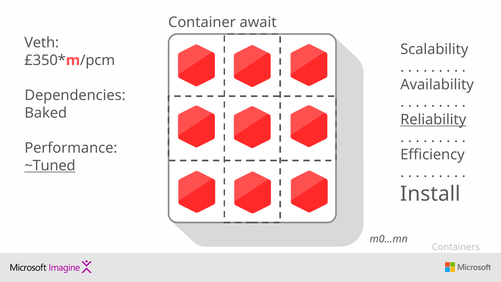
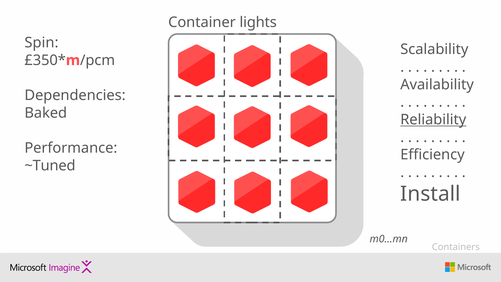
await: await -> lights
Veth: Veth -> Spin
~Tuned underline: present -> none
